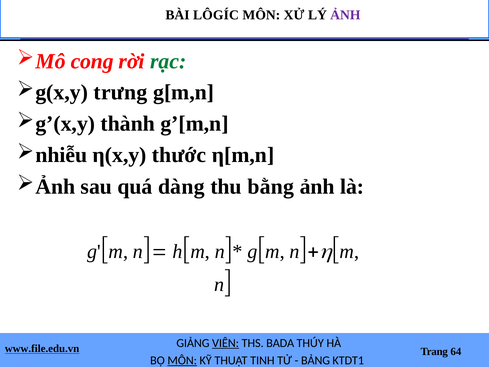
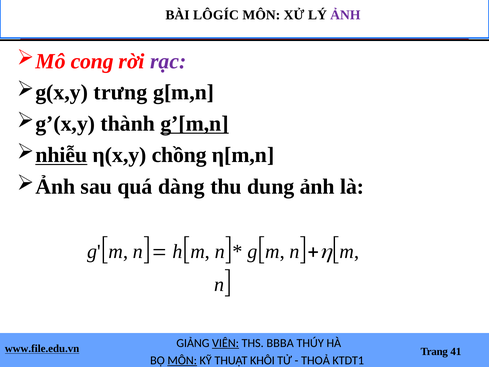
rạc colour: green -> purple
g’[m,n underline: none -> present
nhiễu underline: none -> present
thước: thước -> chồng
bằng: bằng -> dung
BADA: BADA -> BBBA
64: 64 -> 41
TINH: TINH -> KHÔI
BẢNG: BẢNG -> THOẢ
